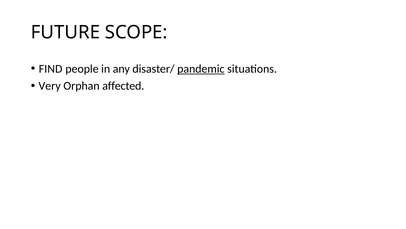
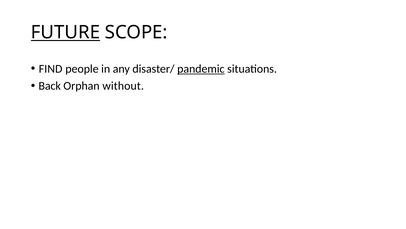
FUTURE underline: none -> present
Very: Very -> Back
affected: affected -> without
